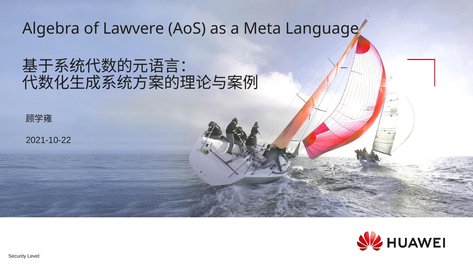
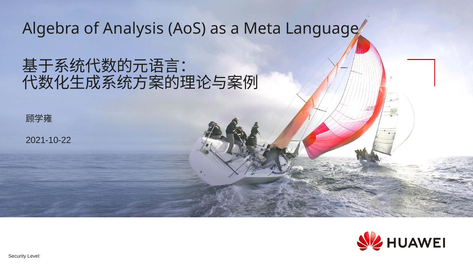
Lawvere: Lawvere -> Analysis
